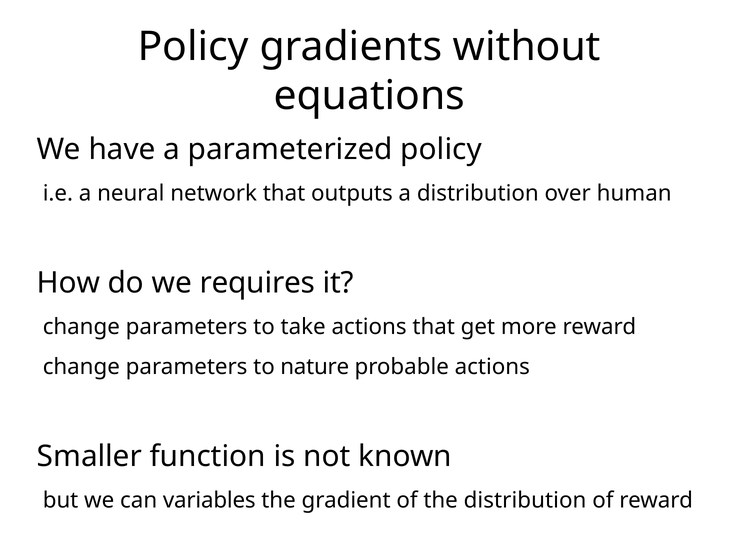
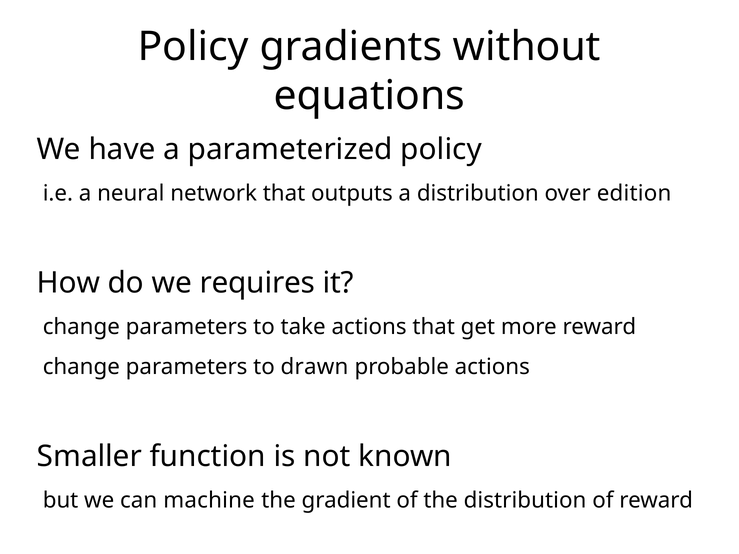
human: human -> edition
nature: nature -> drawn
variables: variables -> machine
